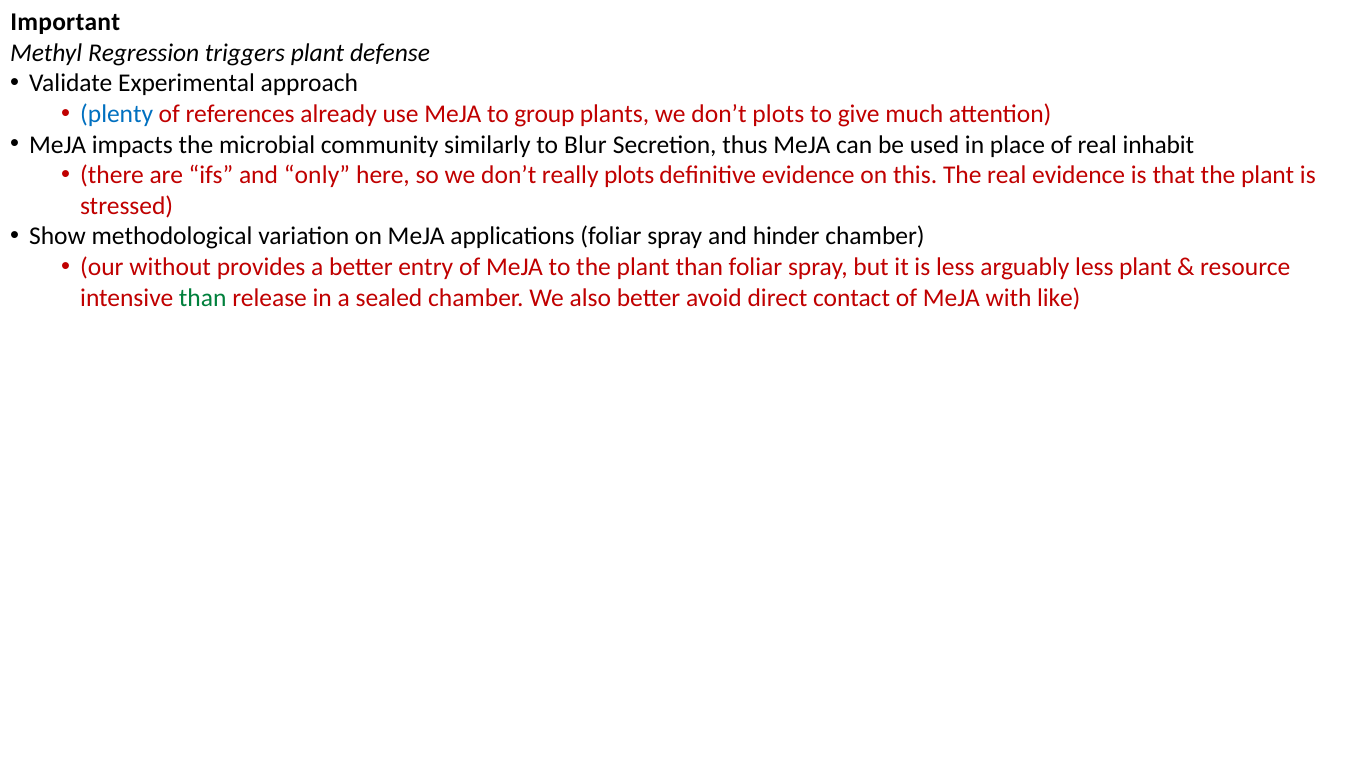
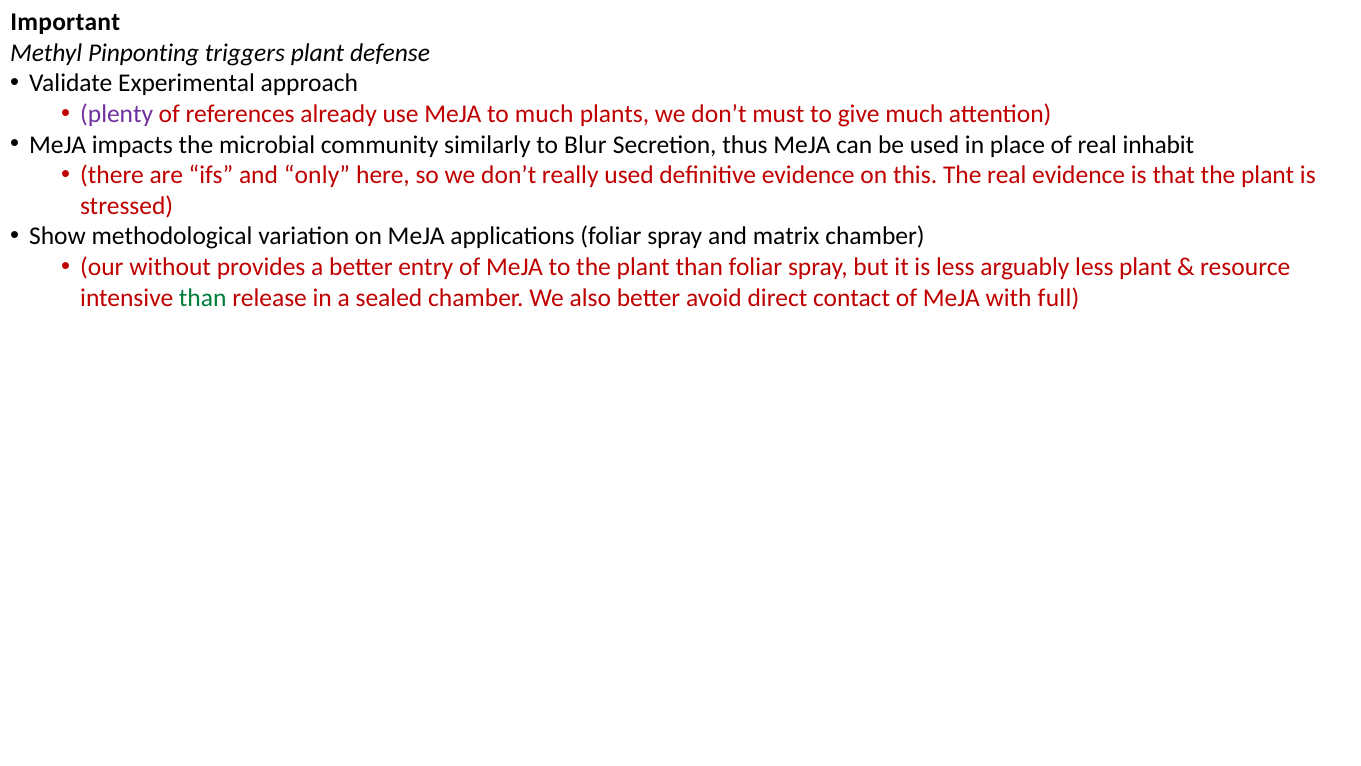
Regression: Regression -> Pinponting
plenty colour: blue -> purple
to group: group -> much
don’t plots: plots -> must
really plots: plots -> used
hinder: hinder -> matrix
like: like -> full
